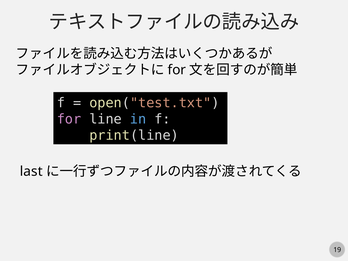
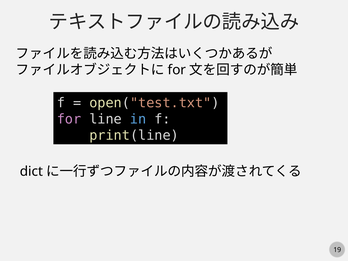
last: last -> dict
